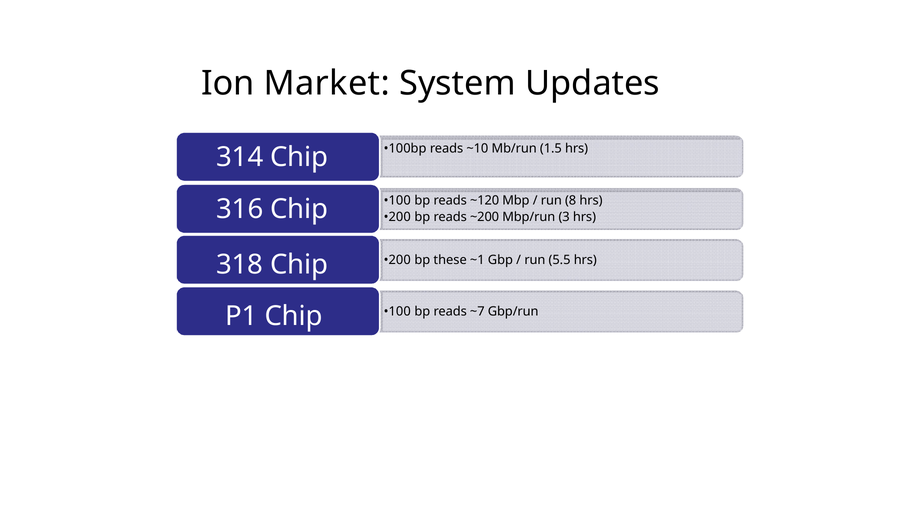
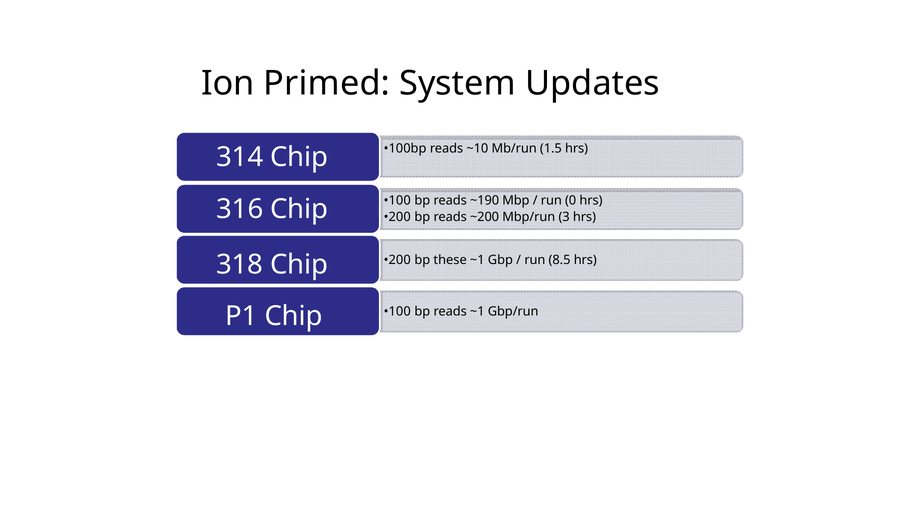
Market: Market -> Primed
~120: ~120 -> ~190
8: 8 -> 0
5.5: 5.5 -> 8.5
reads ~7: ~7 -> ~1
